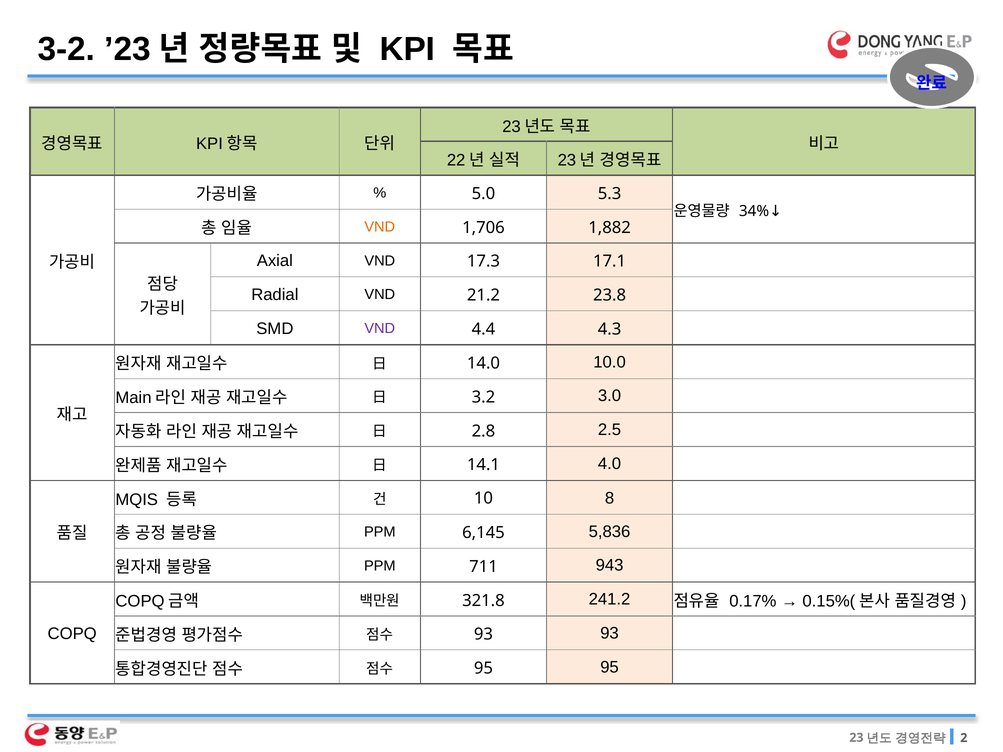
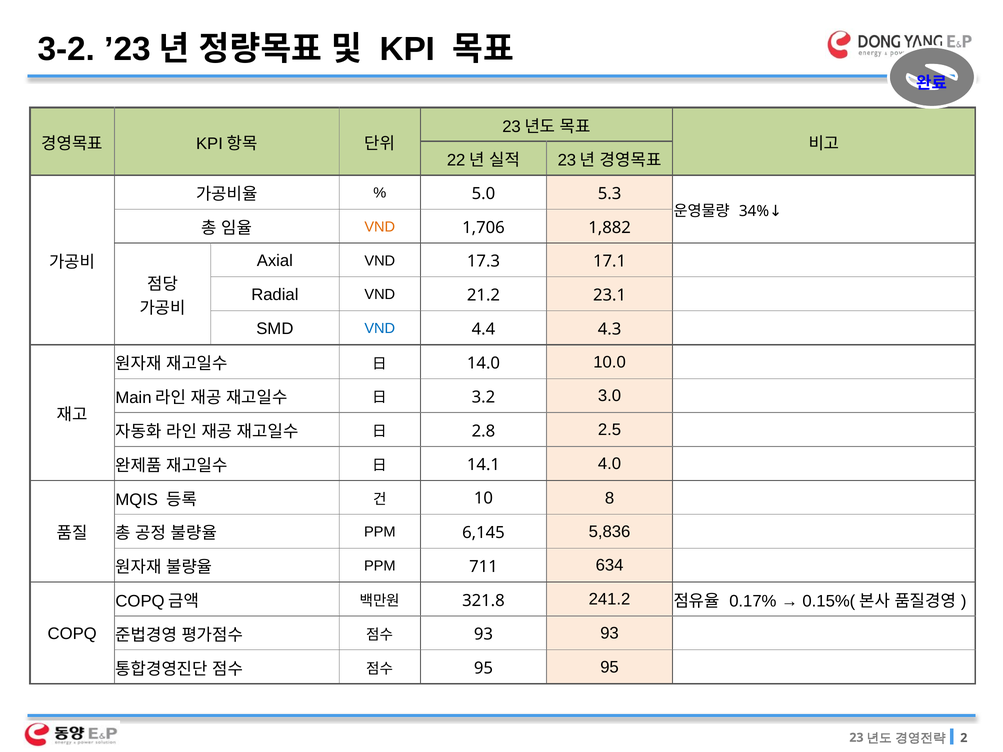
23.8: 23.8 -> 23.1
VND at (380, 329) colour: purple -> blue
943: 943 -> 634
